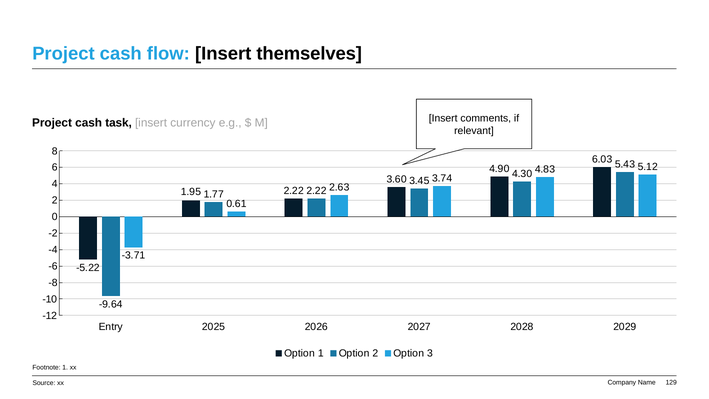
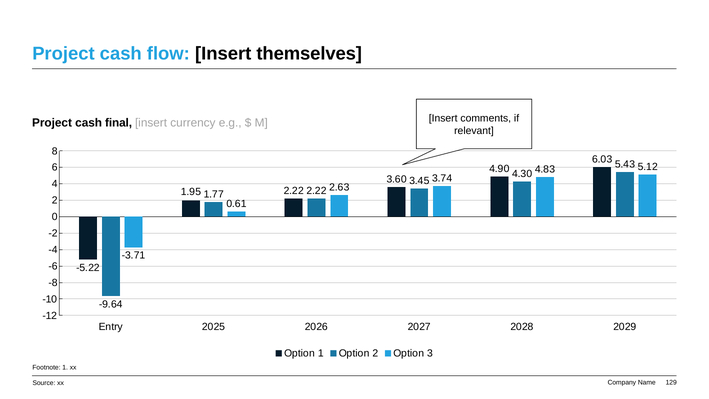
task: task -> final
